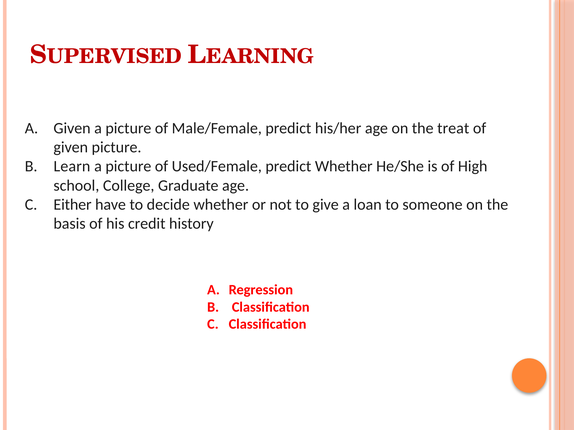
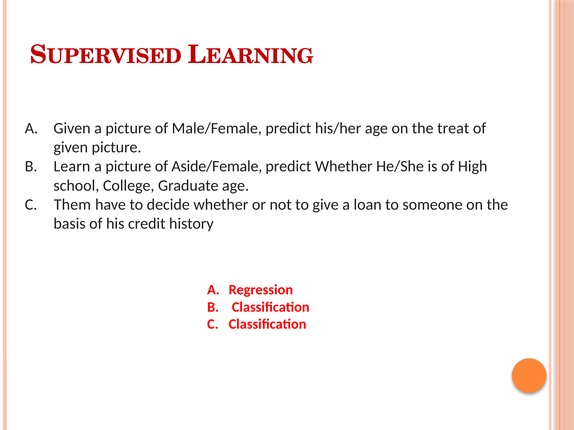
Used/Female: Used/Female -> Aside/Female
Either: Either -> Them
